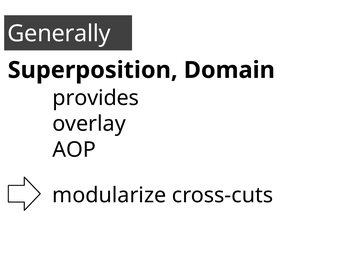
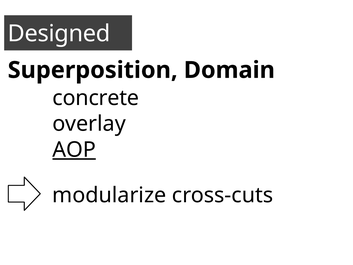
Generally: Generally -> Designed
provides: provides -> concrete
AOP underline: none -> present
